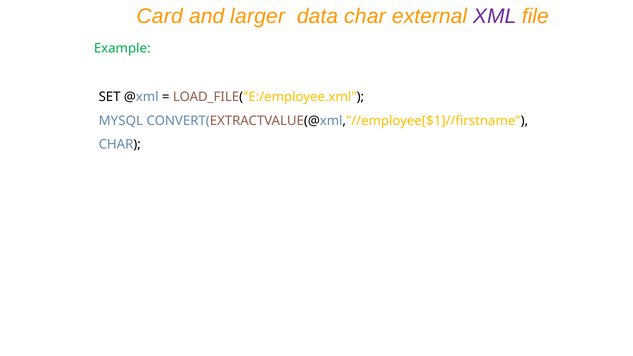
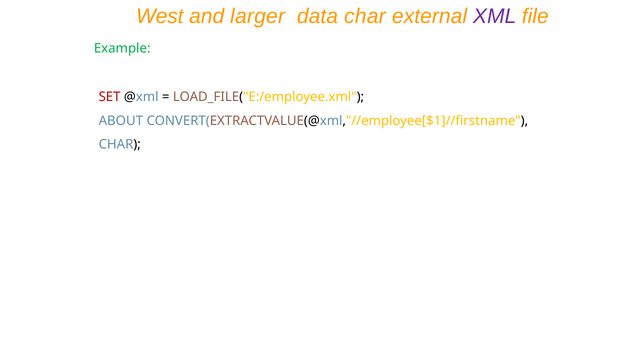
Card: Card -> West
SET colour: black -> red
MYSQL: MYSQL -> ABOUT
